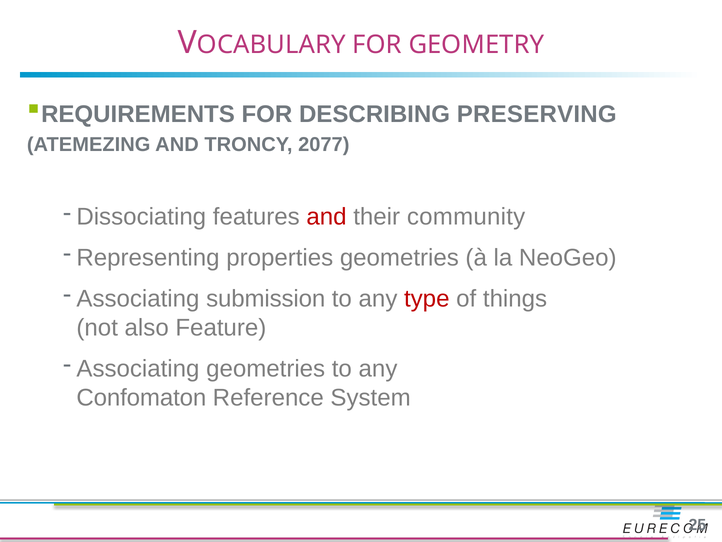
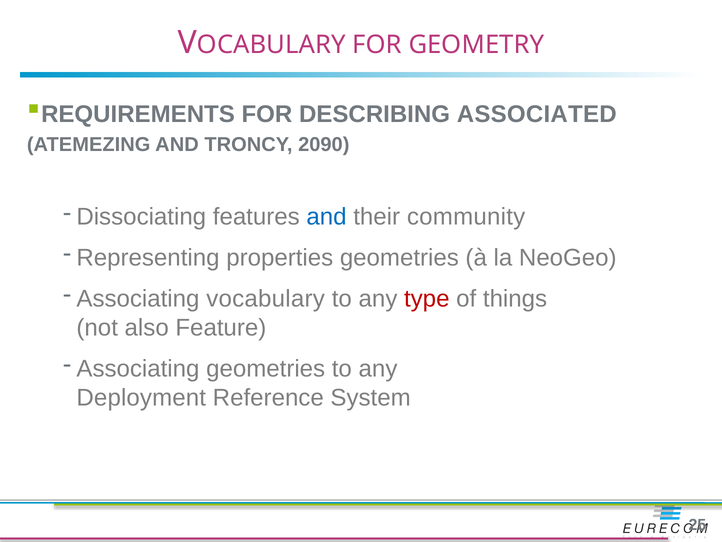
PRESERVING: PRESERVING -> ASSOCIATED
2077: 2077 -> 2090
and at (327, 217) colour: red -> blue
submission: submission -> vocabulary
Confomaton: Confomaton -> Deployment
